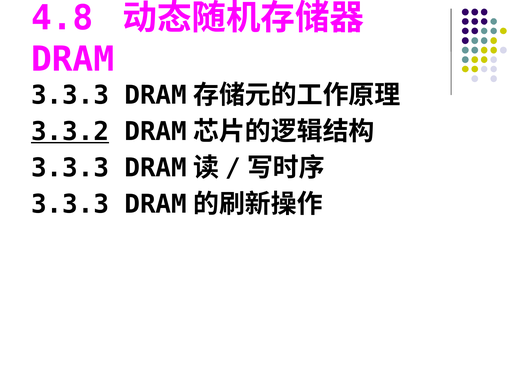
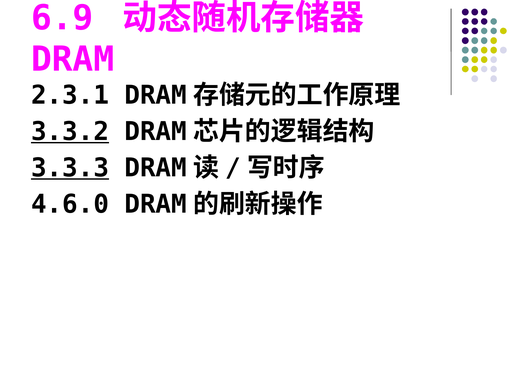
4.8: 4.8 -> 6.9
3.3.3 at (70, 95): 3.3.3 -> 2.3.1
3.3.3 at (70, 168) underline: none -> present
3.3.3 at (70, 204): 3.3.3 -> 4.6.0
